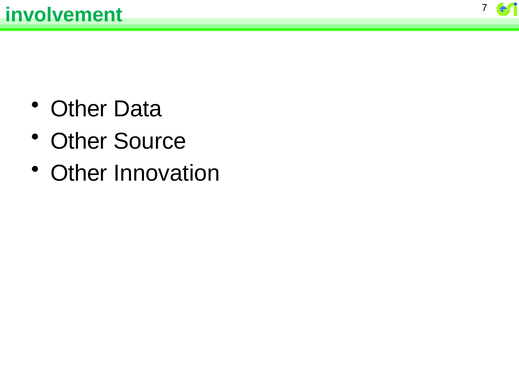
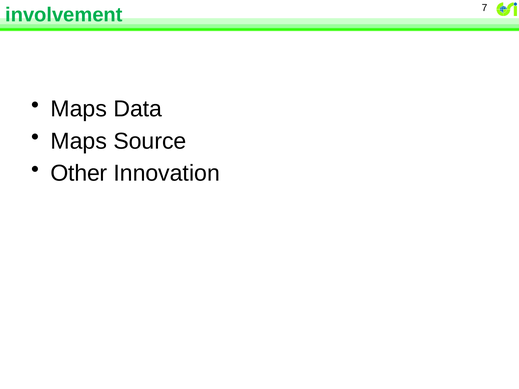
Other at (79, 109): Other -> Maps
Other at (79, 141): Other -> Maps
